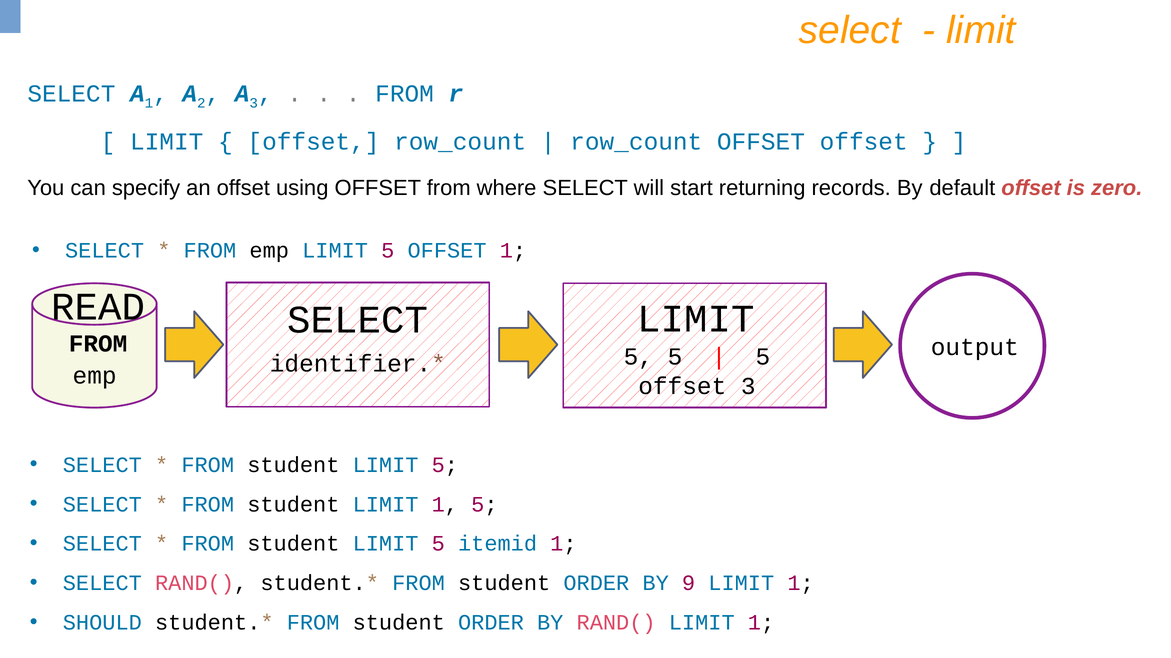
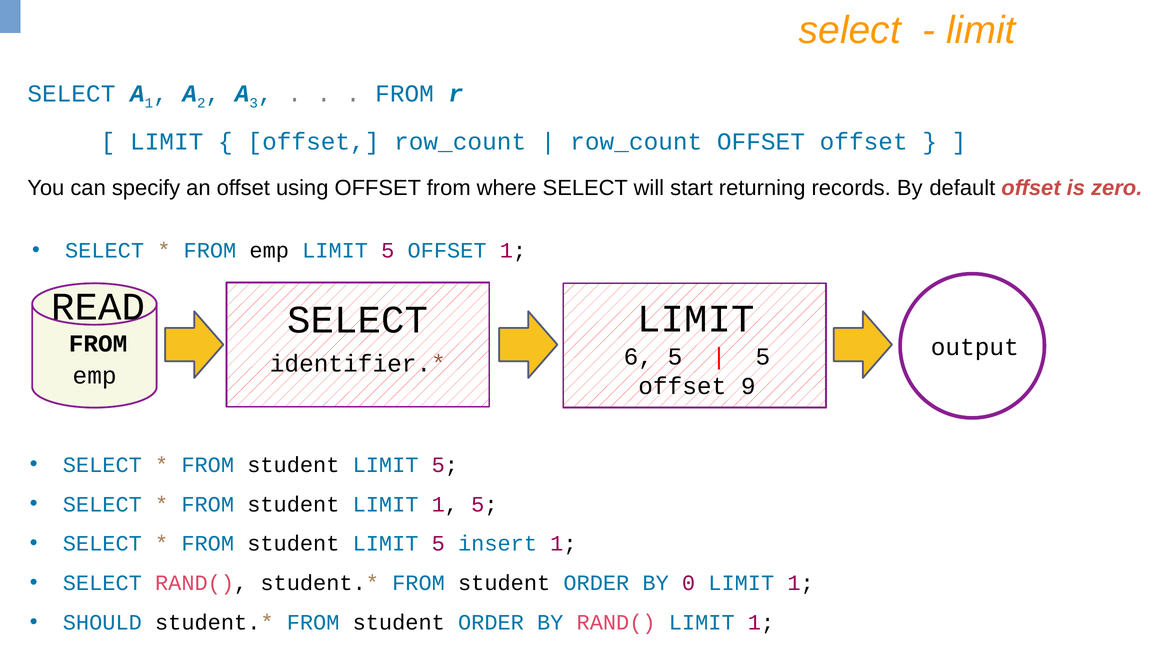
5 at (638, 357): 5 -> 6
offset 3: 3 -> 9
itemid: itemid -> insert
9: 9 -> 0
